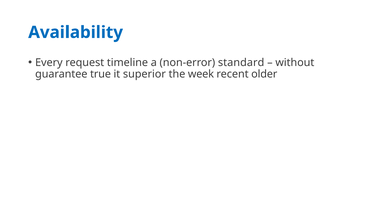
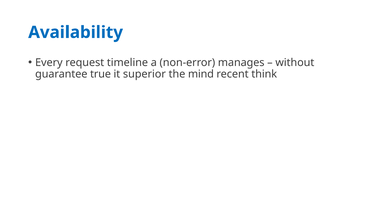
standard: standard -> manages
week: week -> mind
older: older -> think
